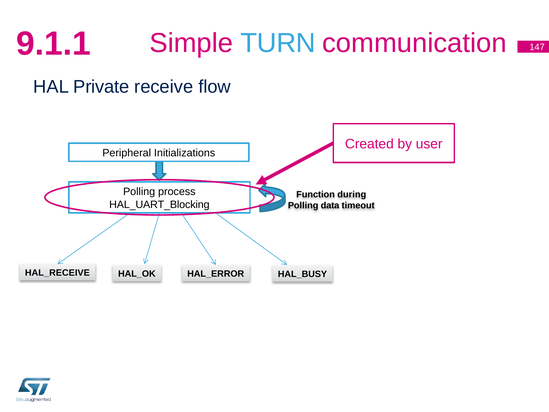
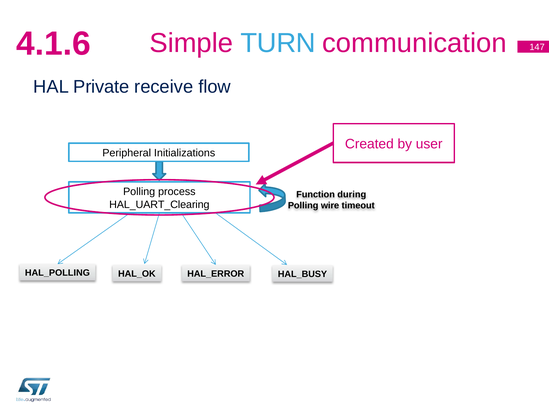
9.1.1: 9.1.1 -> 4.1.6
HAL_UART_Blocking: HAL_UART_Blocking -> HAL_UART_Clearing
data: data -> wire
HAL_RECEIVE: HAL_RECEIVE -> HAL_POLLING
